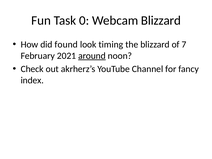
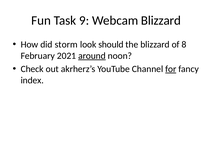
0: 0 -> 9
found: found -> storm
timing: timing -> should
7: 7 -> 8
for underline: none -> present
